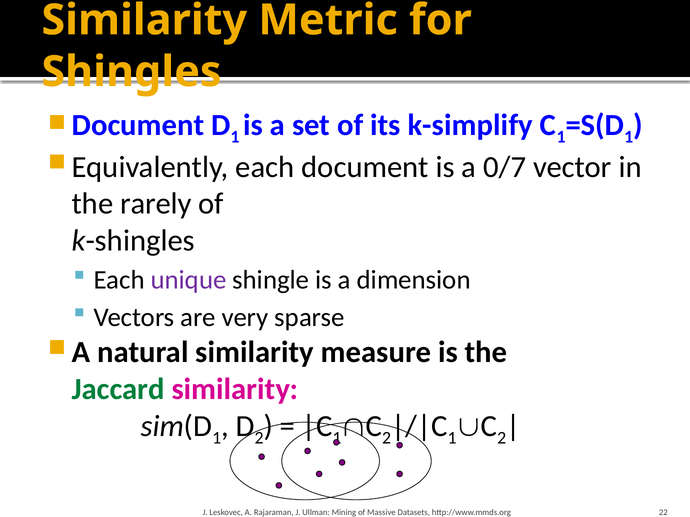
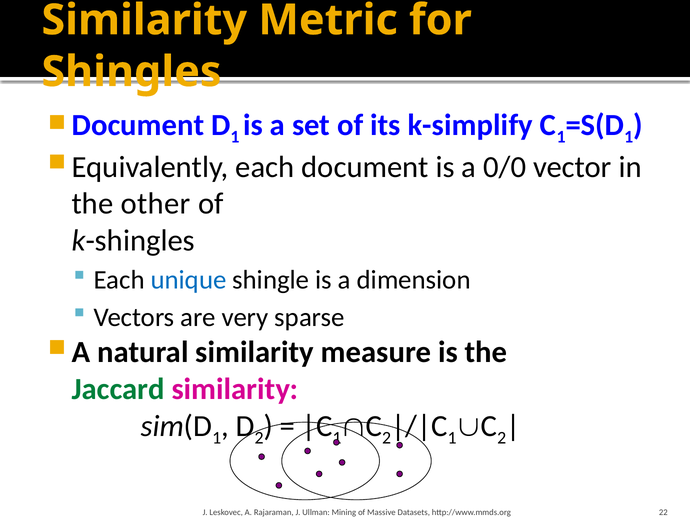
0/7: 0/7 -> 0/0
rarely: rarely -> other
unique colour: purple -> blue
